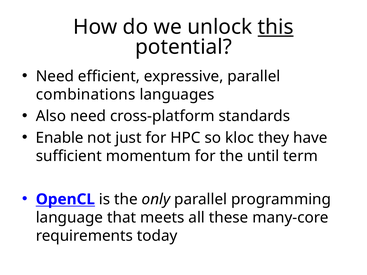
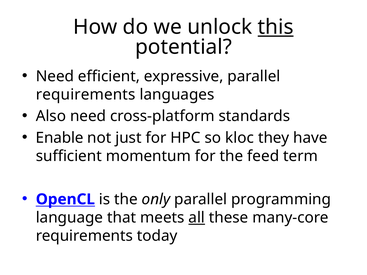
combinations at (86, 95): combinations -> requirements
until: until -> feed
all underline: none -> present
